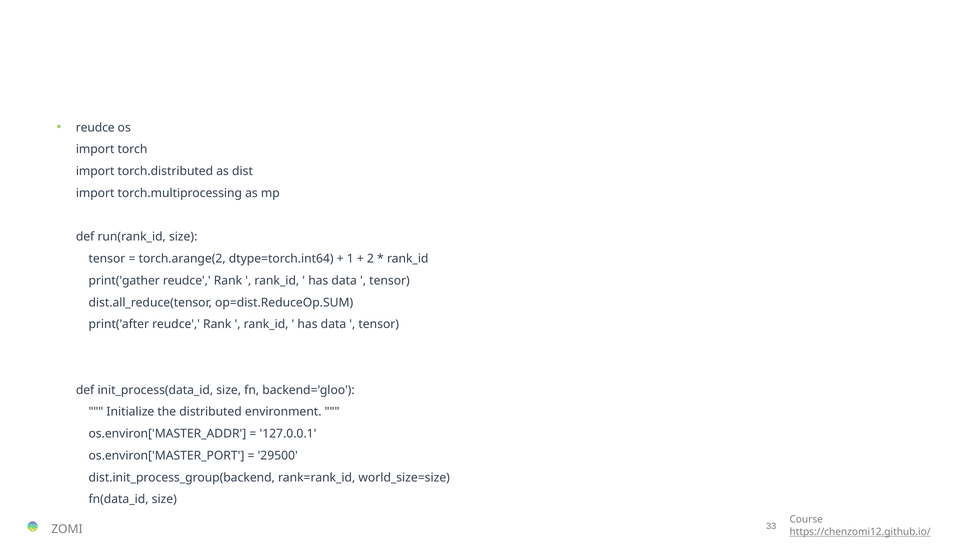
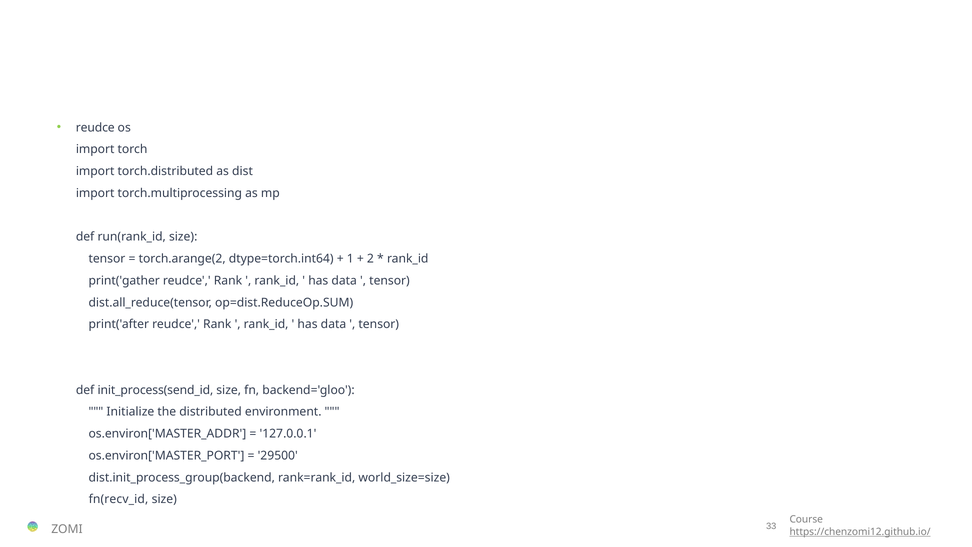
init_process(data_id: init_process(data_id -> init_process(send_id
fn(data_id: fn(data_id -> fn(recv_id
